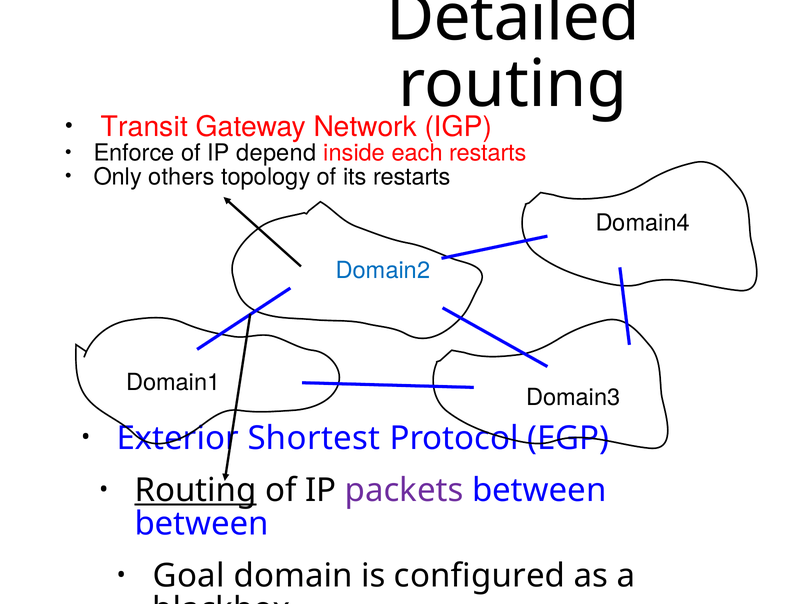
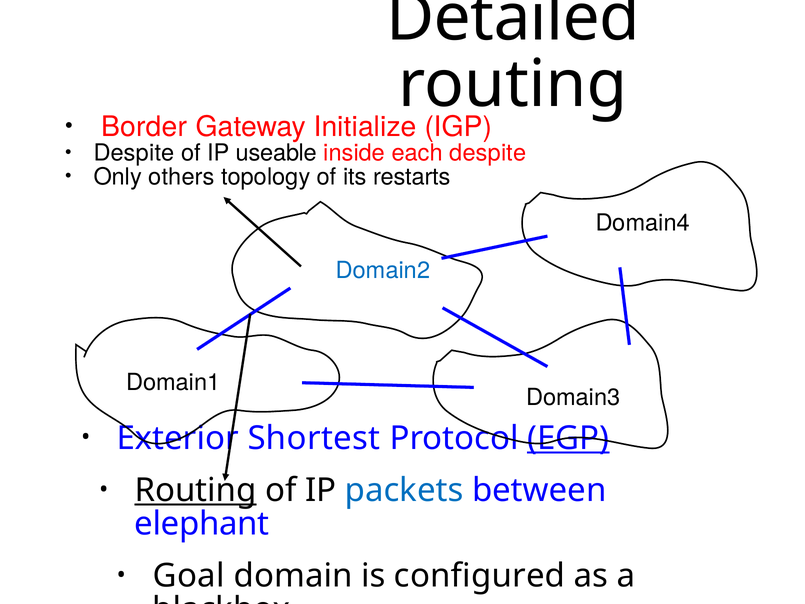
Transit: Transit -> Border
Network: Network -> Initialize
Enforce at (134, 153): Enforce -> Despite
depend: depend -> useable
each restarts: restarts -> despite
EGP underline: none -> present
packets colour: purple -> blue
between at (202, 523): between -> elephant
